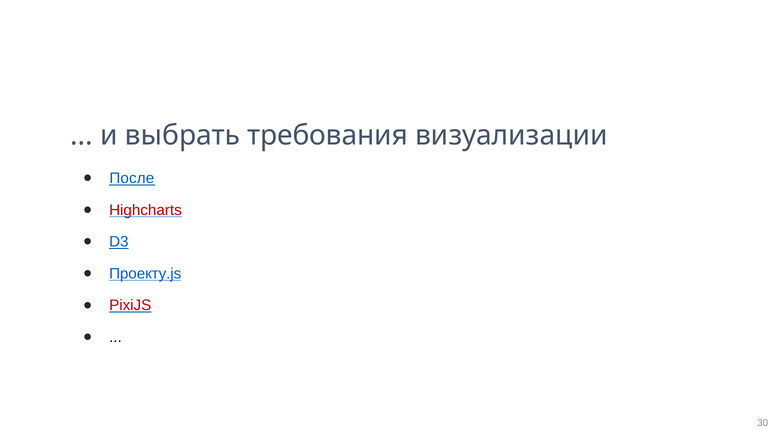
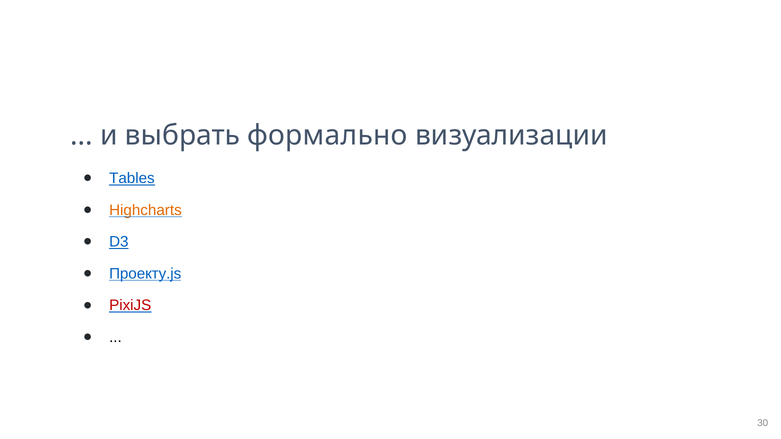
требования: требования -> формально
После: После -> Tables
Highcharts colour: red -> orange
